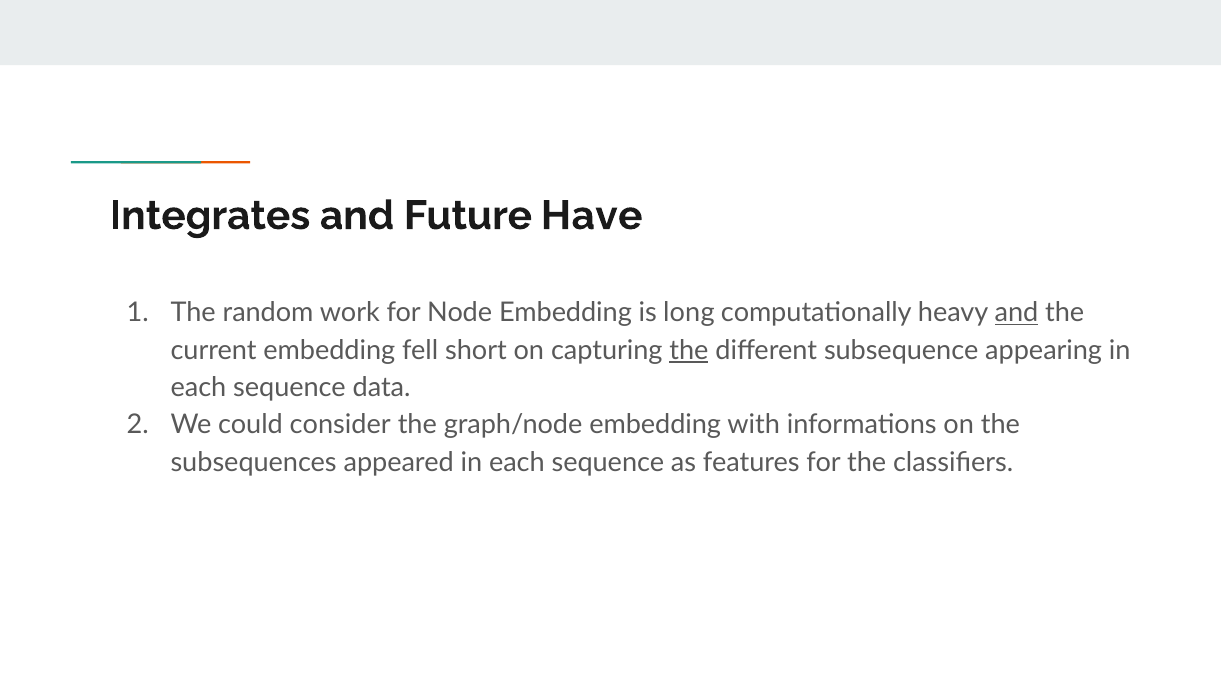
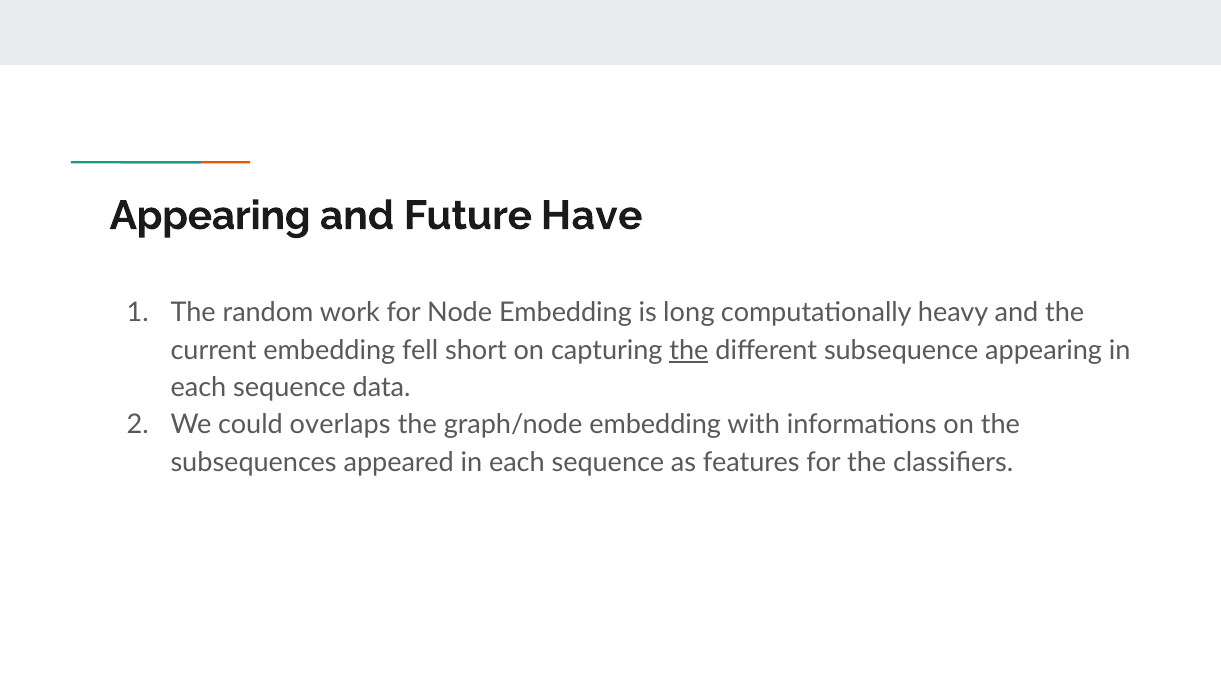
Integrates at (210, 216): Integrates -> Appearing
and at (1016, 313) underline: present -> none
consider: consider -> overlaps
